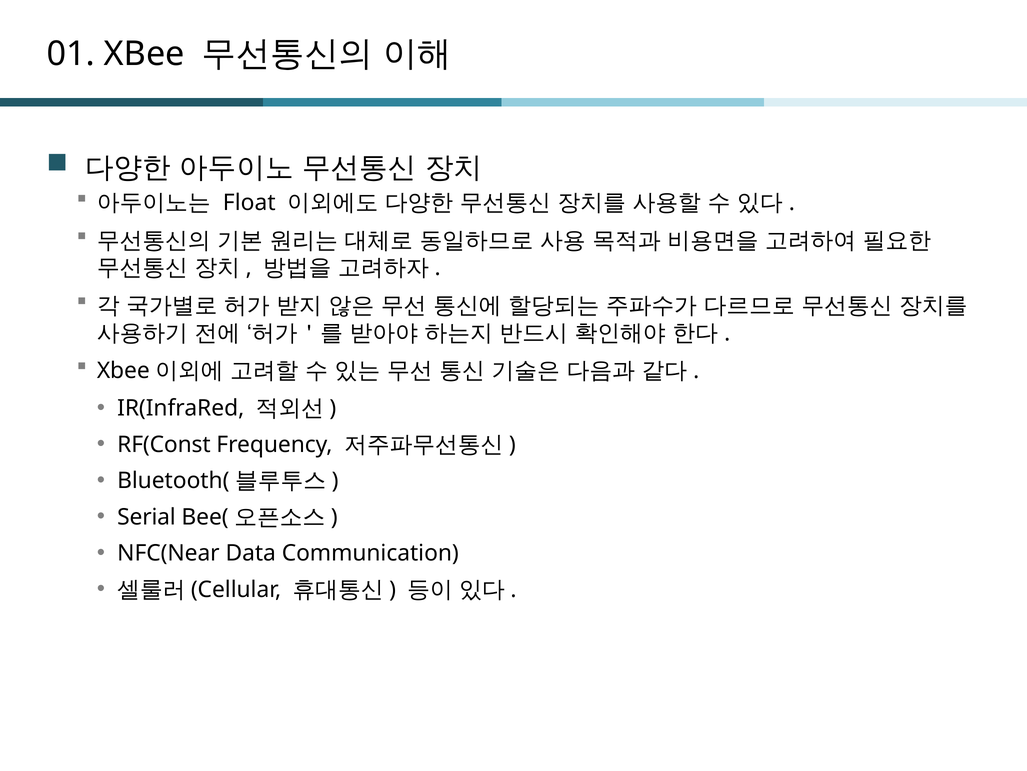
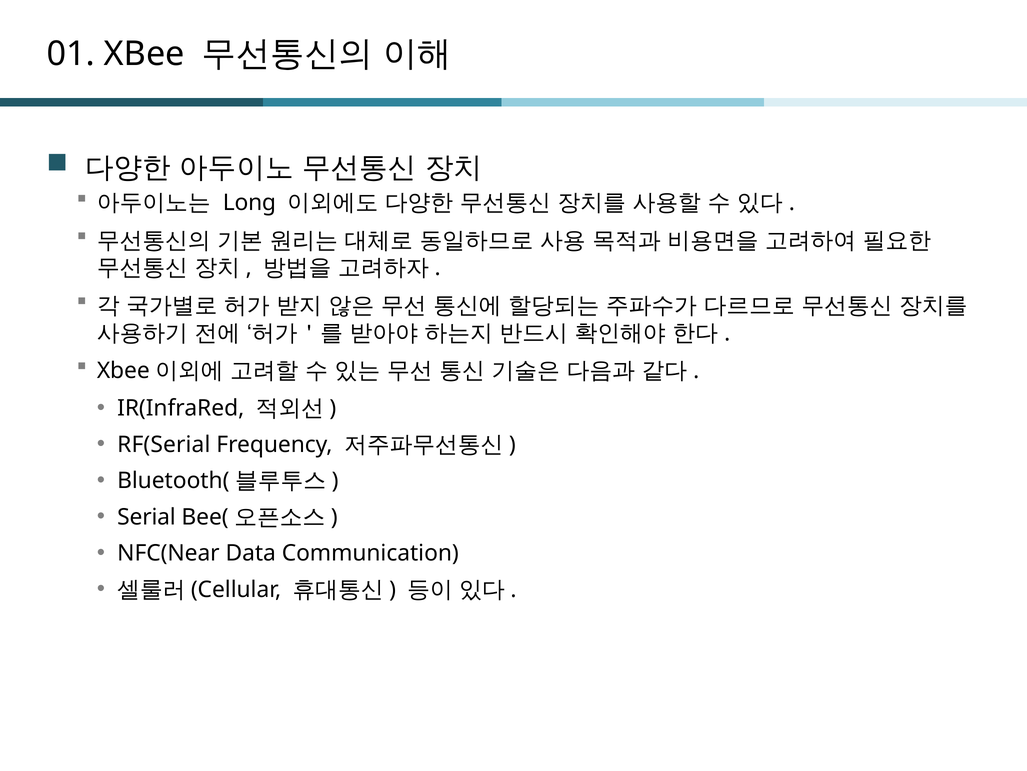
Float: Float -> Long
RF(Const: RF(Const -> RF(Serial
